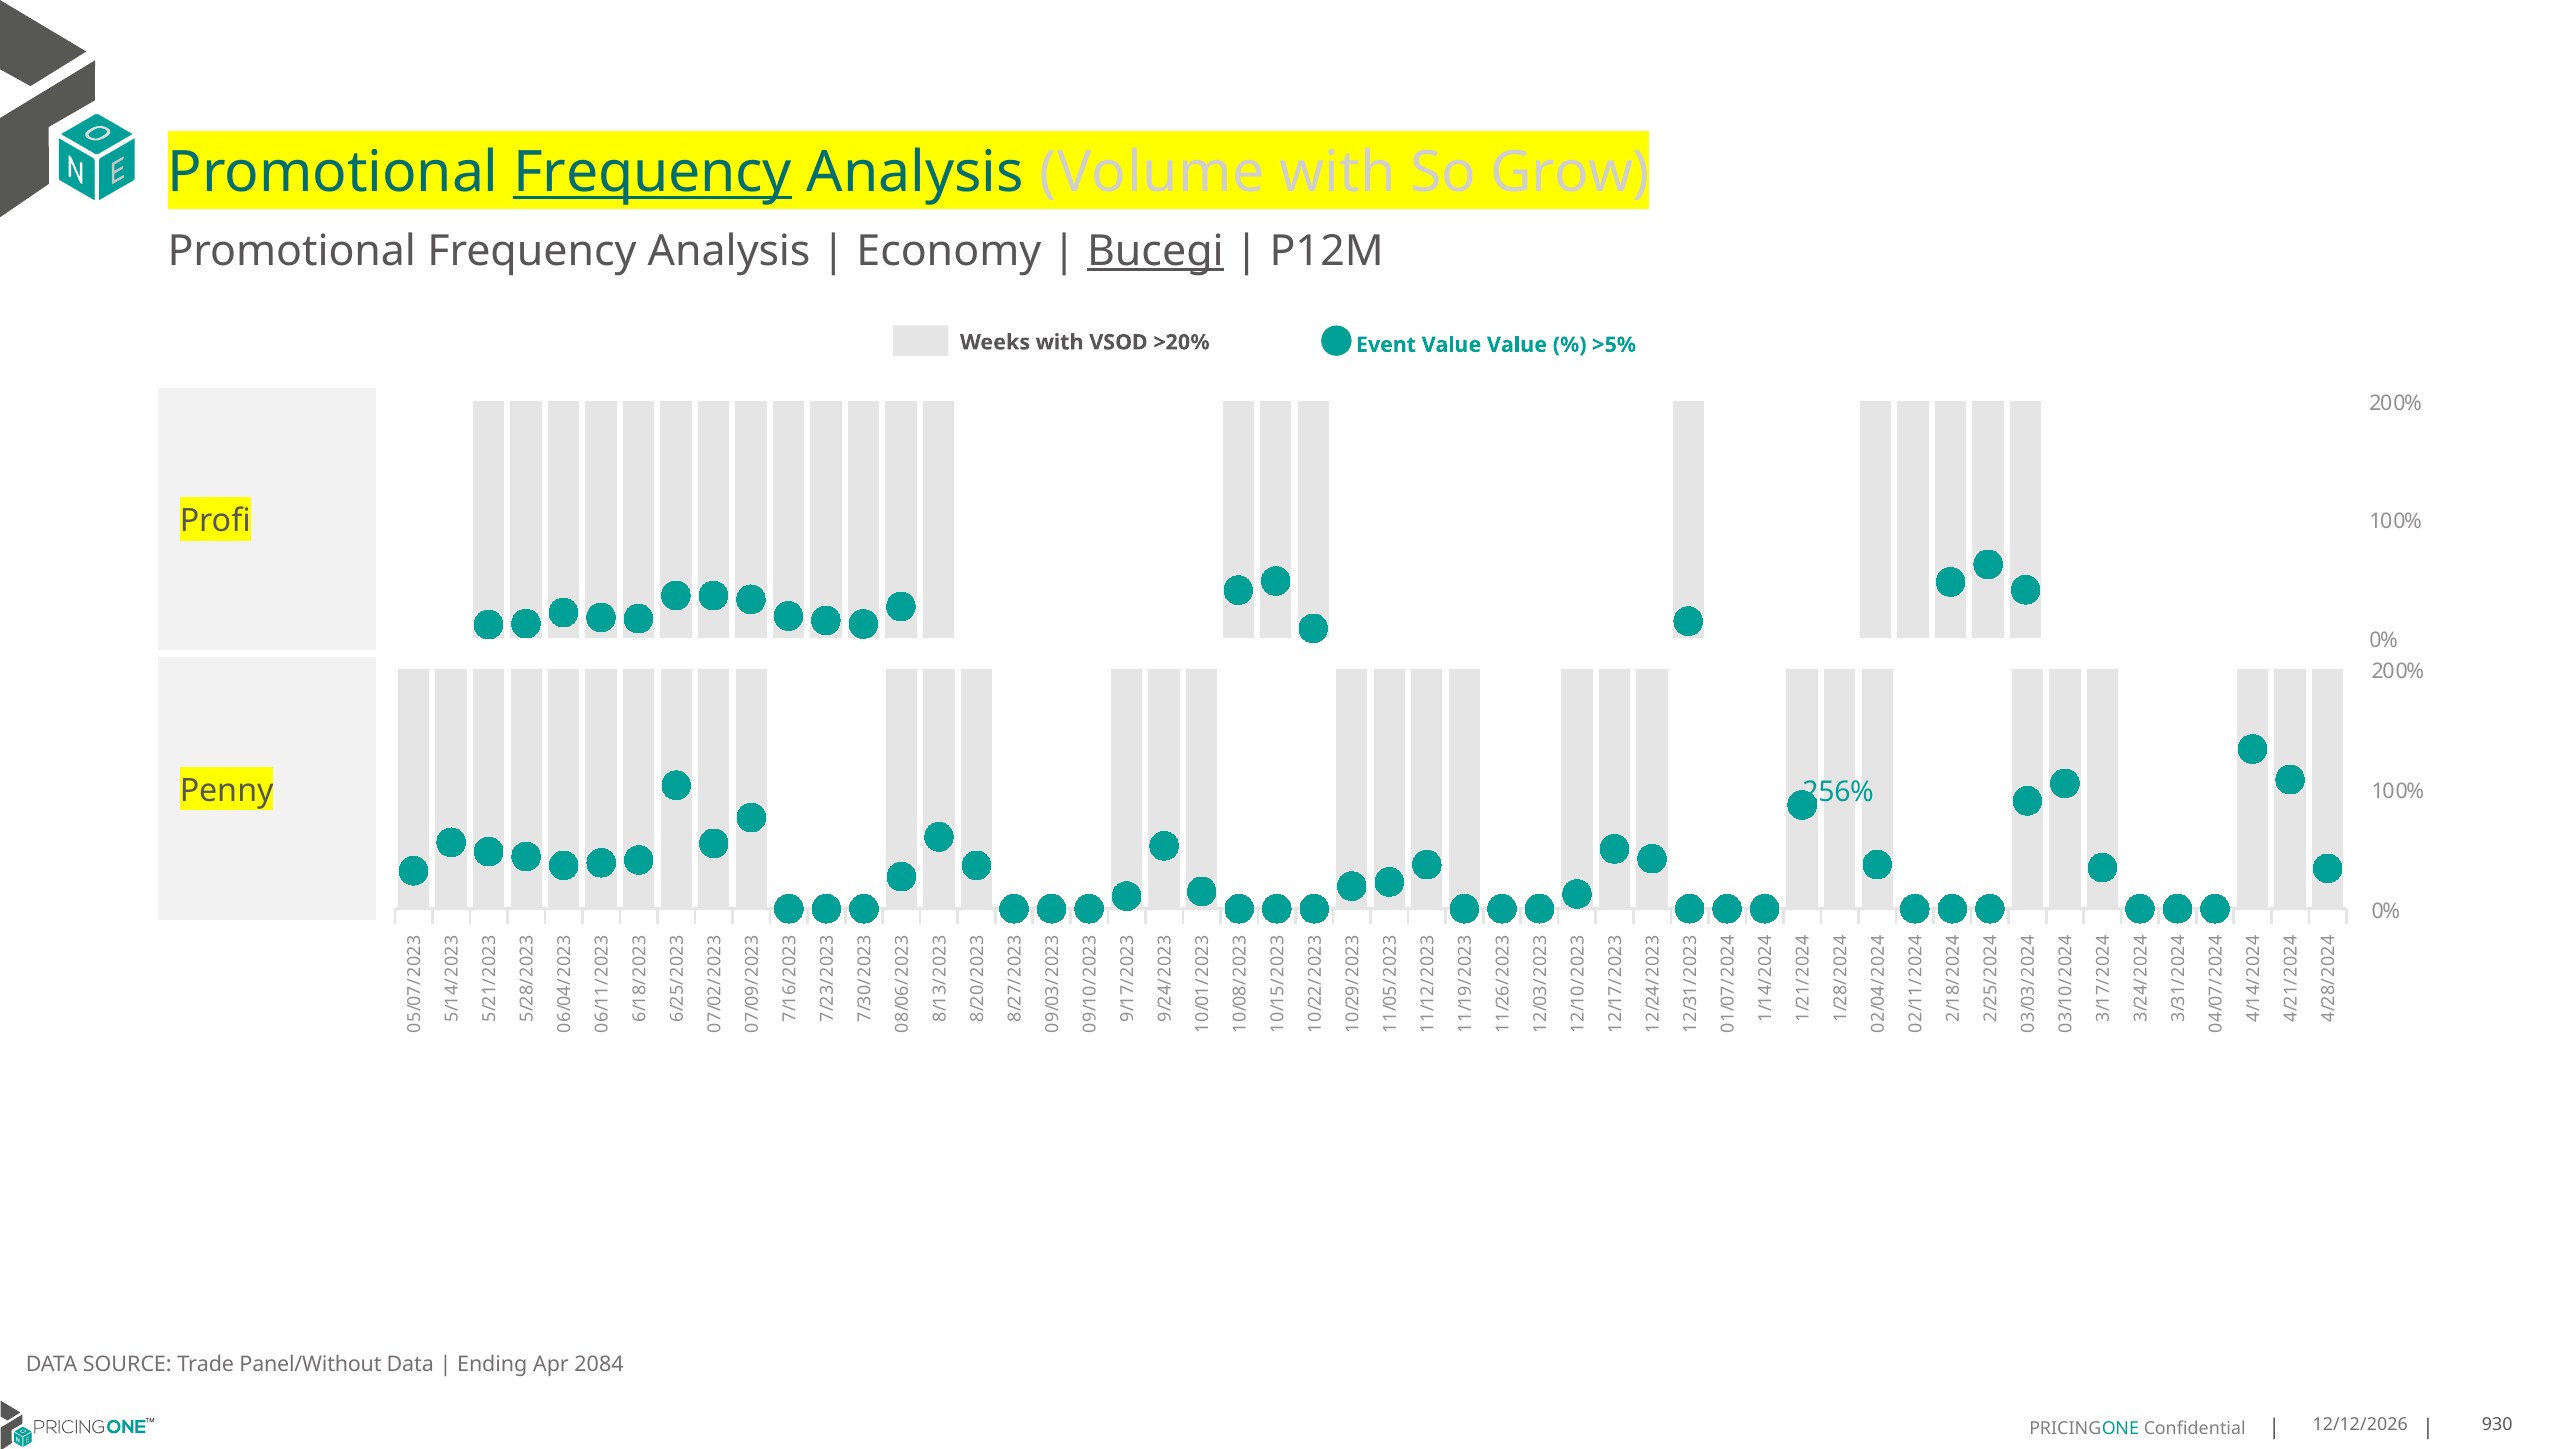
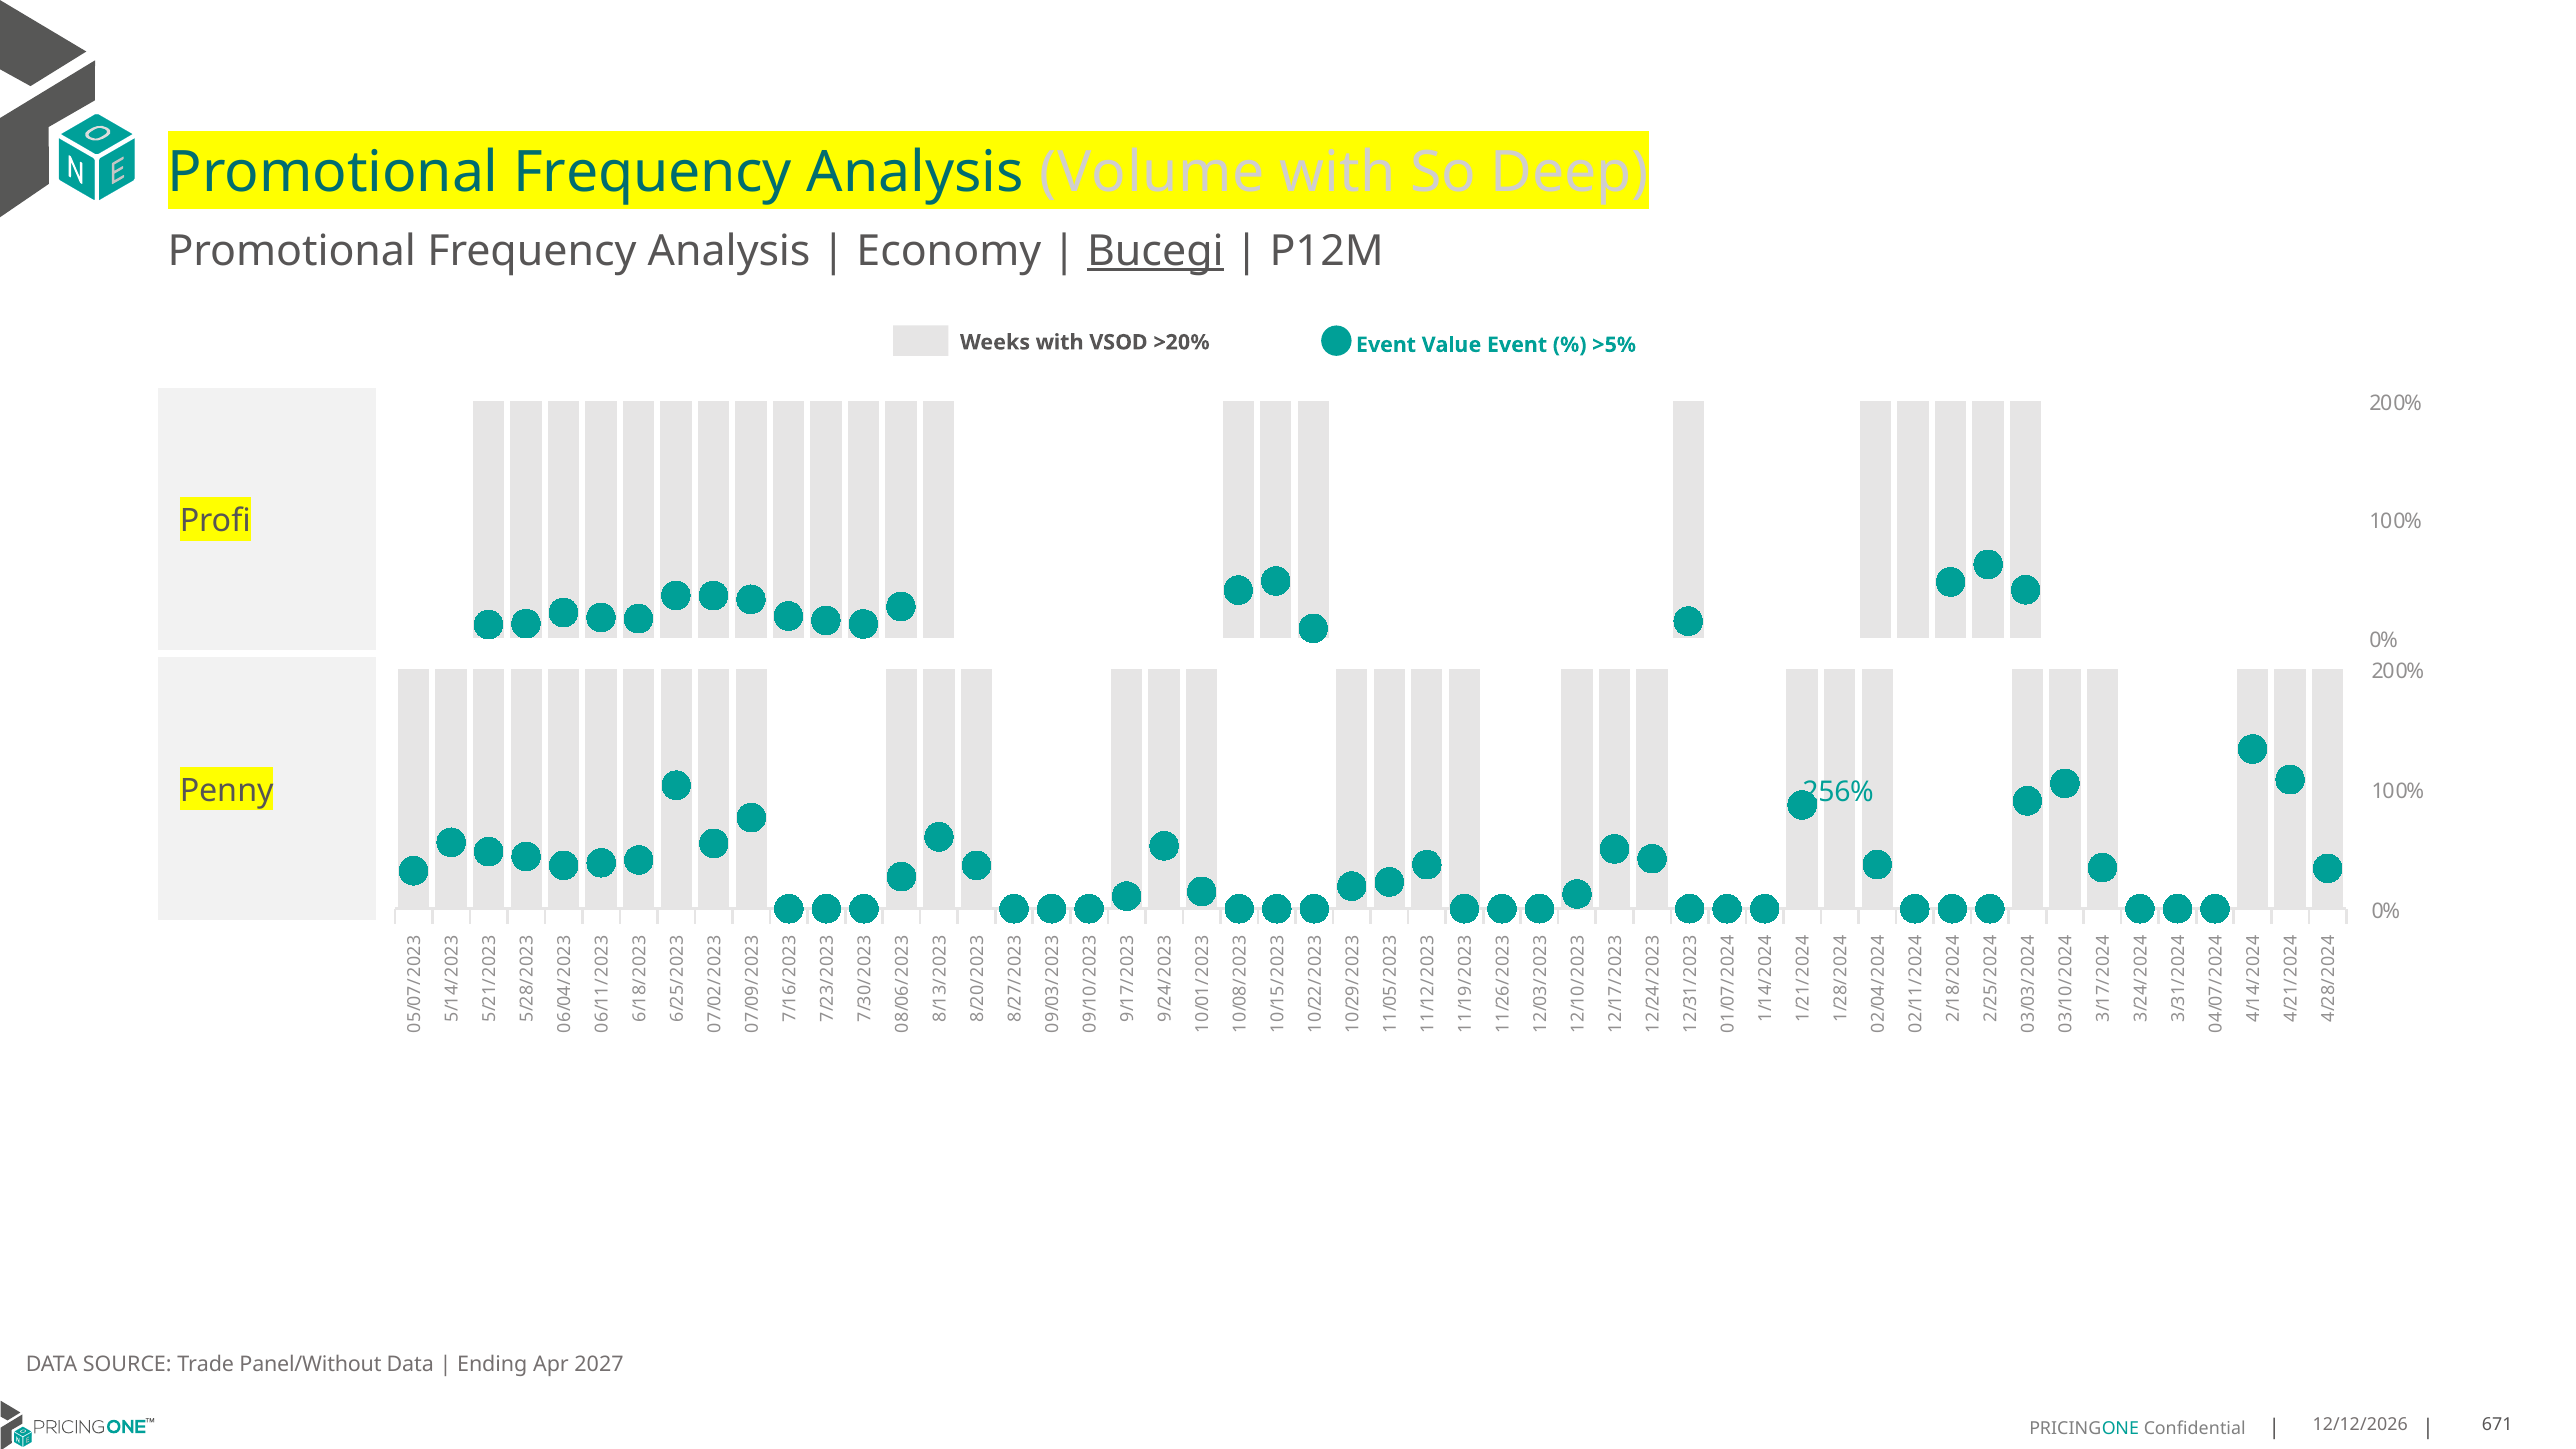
Frequency at (653, 173) underline: present -> none
Grow: Grow -> Deep
Value Value: Value -> Event
2084: 2084 -> 2027
930: 930 -> 671
